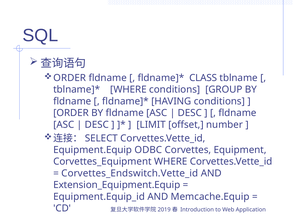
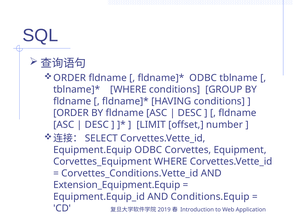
CLASS at (203, 78): CLASS -> ODBC
Corvettes_Endswitch.Vette_id: Corvettes_Endswitch.Vette_id -> Corvettes_Conditions.Vette_id
Memcache.Equip: Memcache.Equip -> Conditions.Equip
